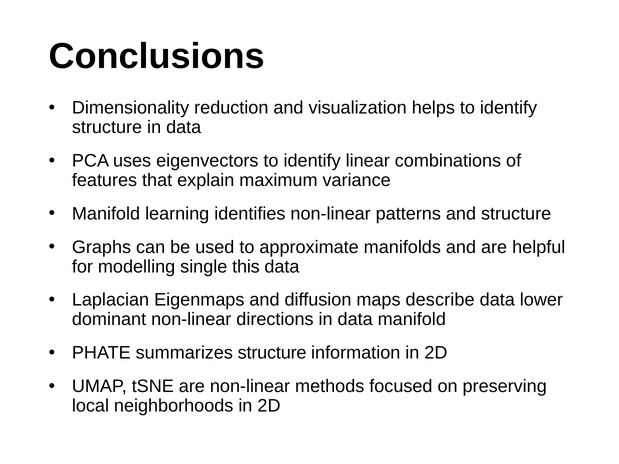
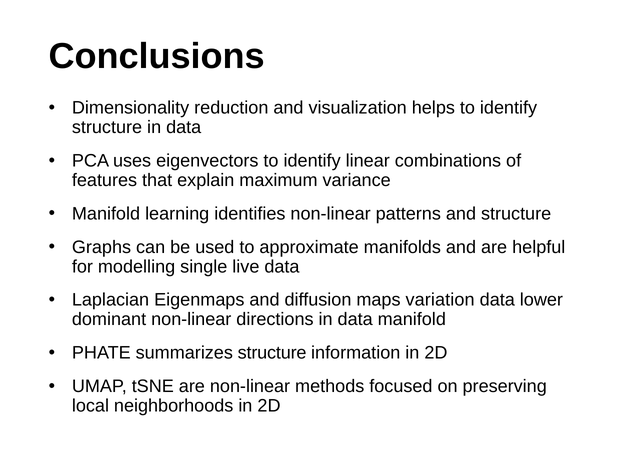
this: this -> live
describe: describe -> variation
